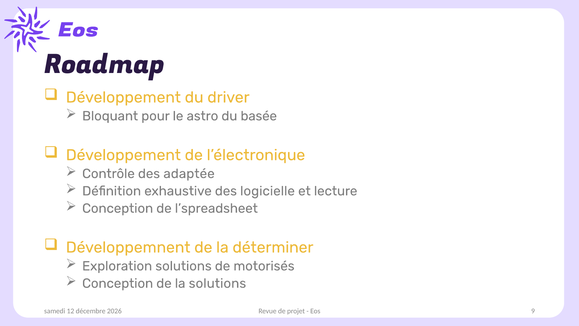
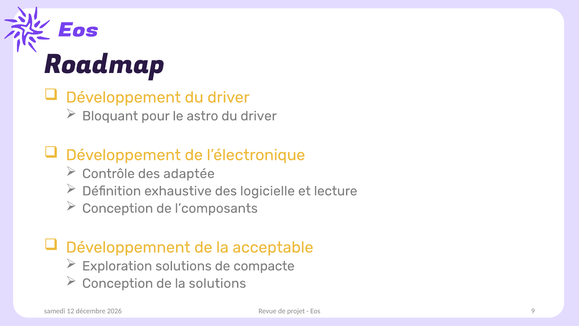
basée at (259, 116): basée -> driver
l’spreadsheet: l’spreadsheet -> l’composants
déterminer: déterminer -> acceptable
motorisés: motorisés -> compacte
